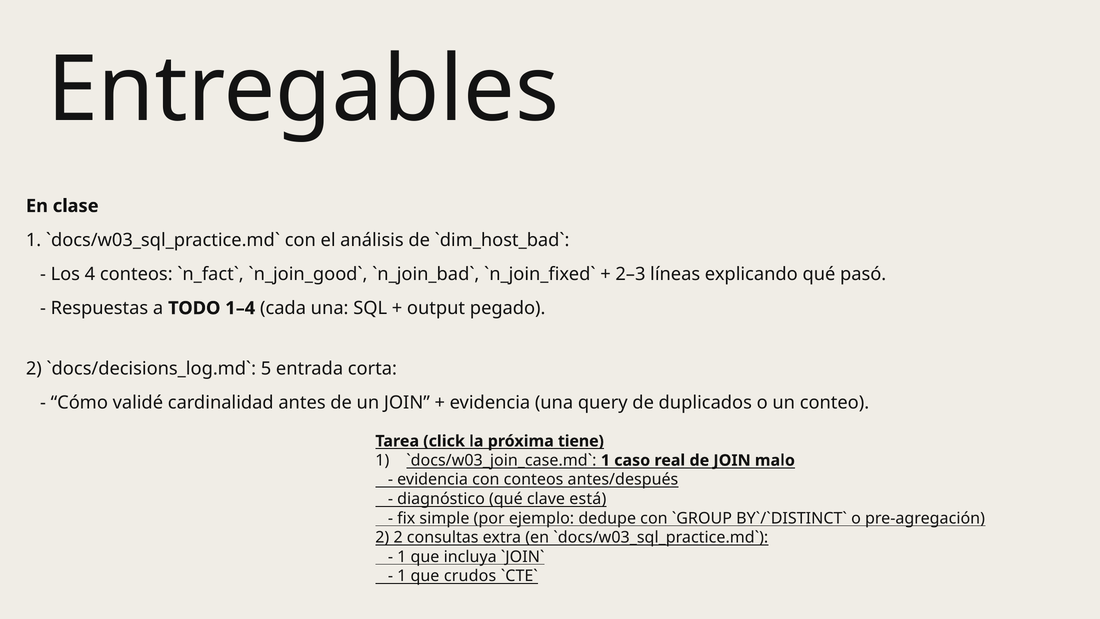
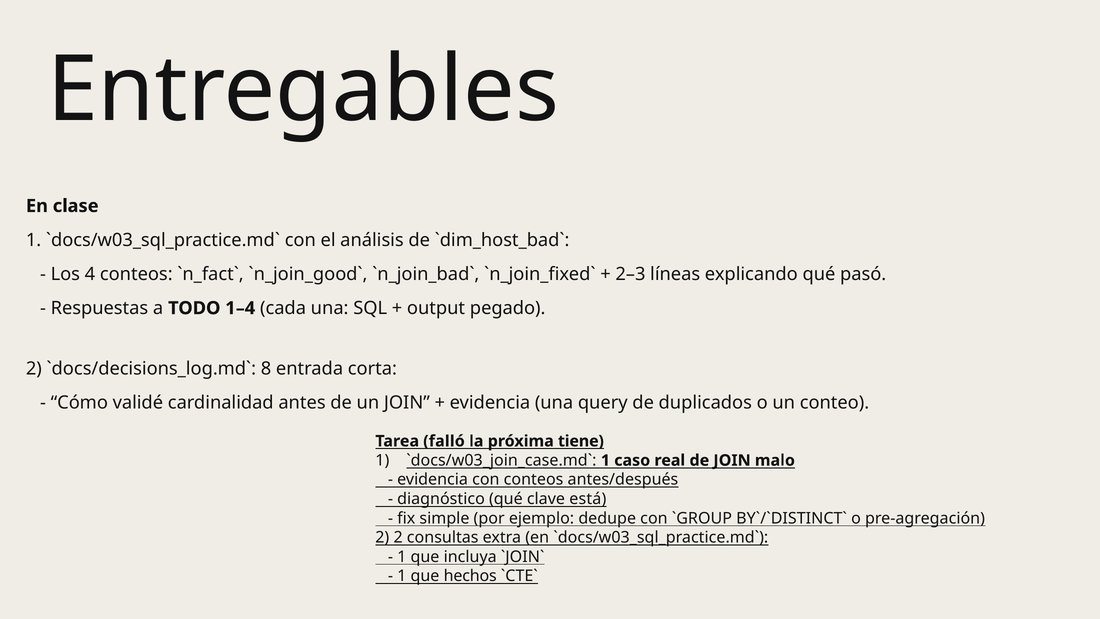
5: 5 -> 8
click: click -> falló
crudos: crudos -> hechos
